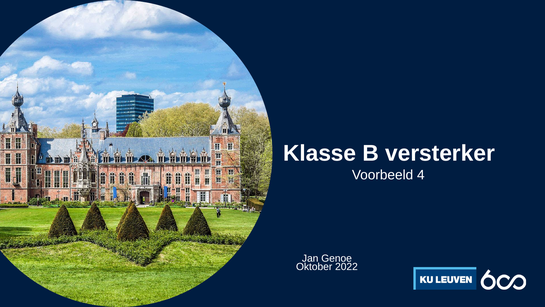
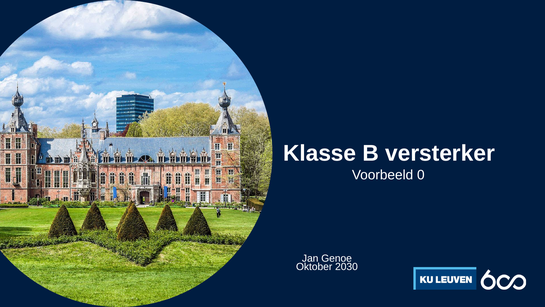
4: 4 -> 0
2022: 2022 -> 2030
